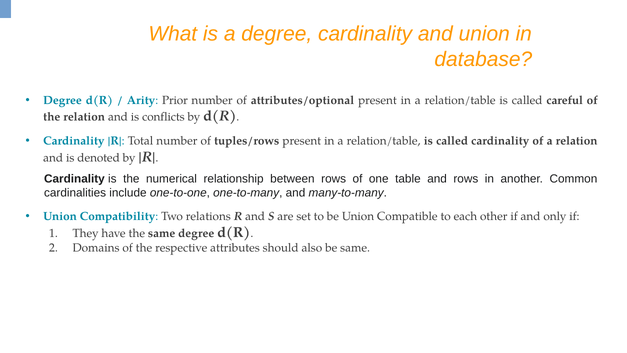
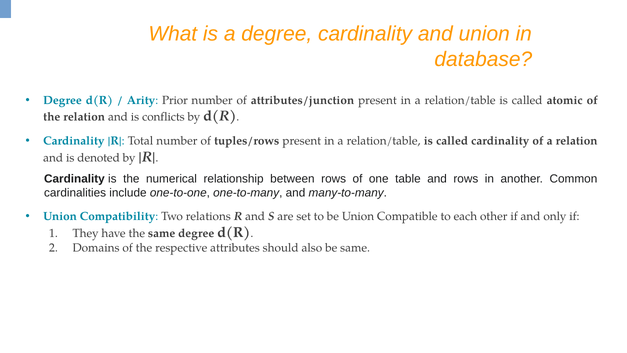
attributes/optional: attributes/optional -> attributes/junction
careful: careful -> atomic
